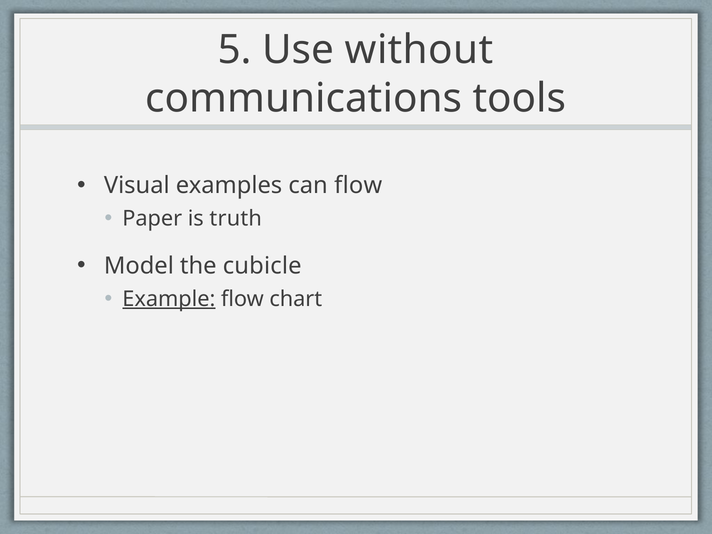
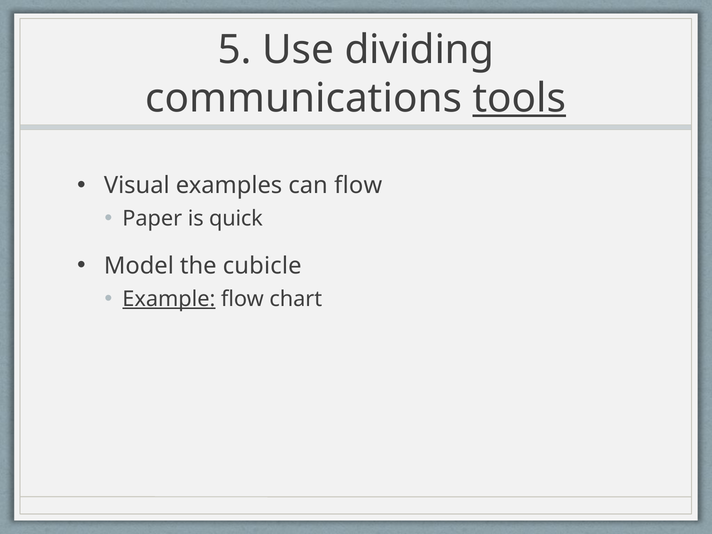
without: without -> dividing
tools underline: none -> present
truth: truth -> quick
